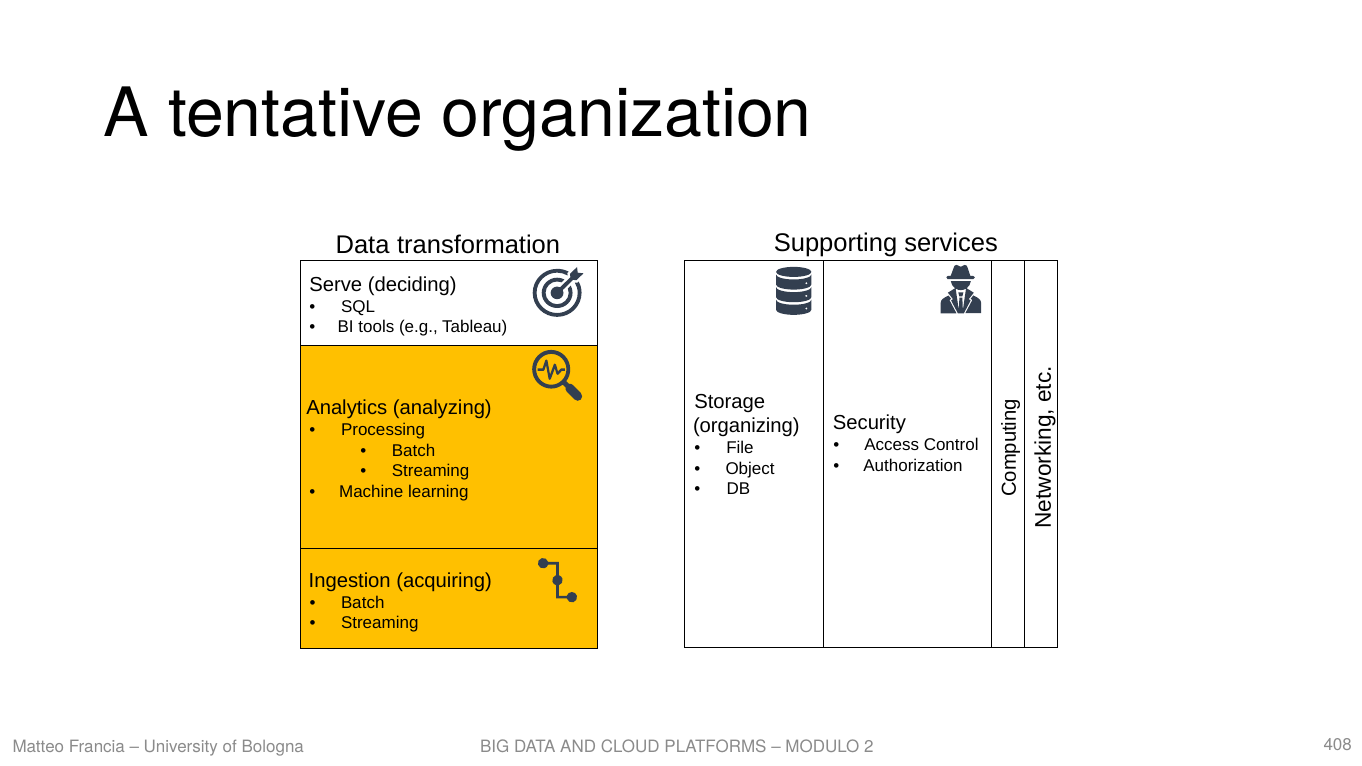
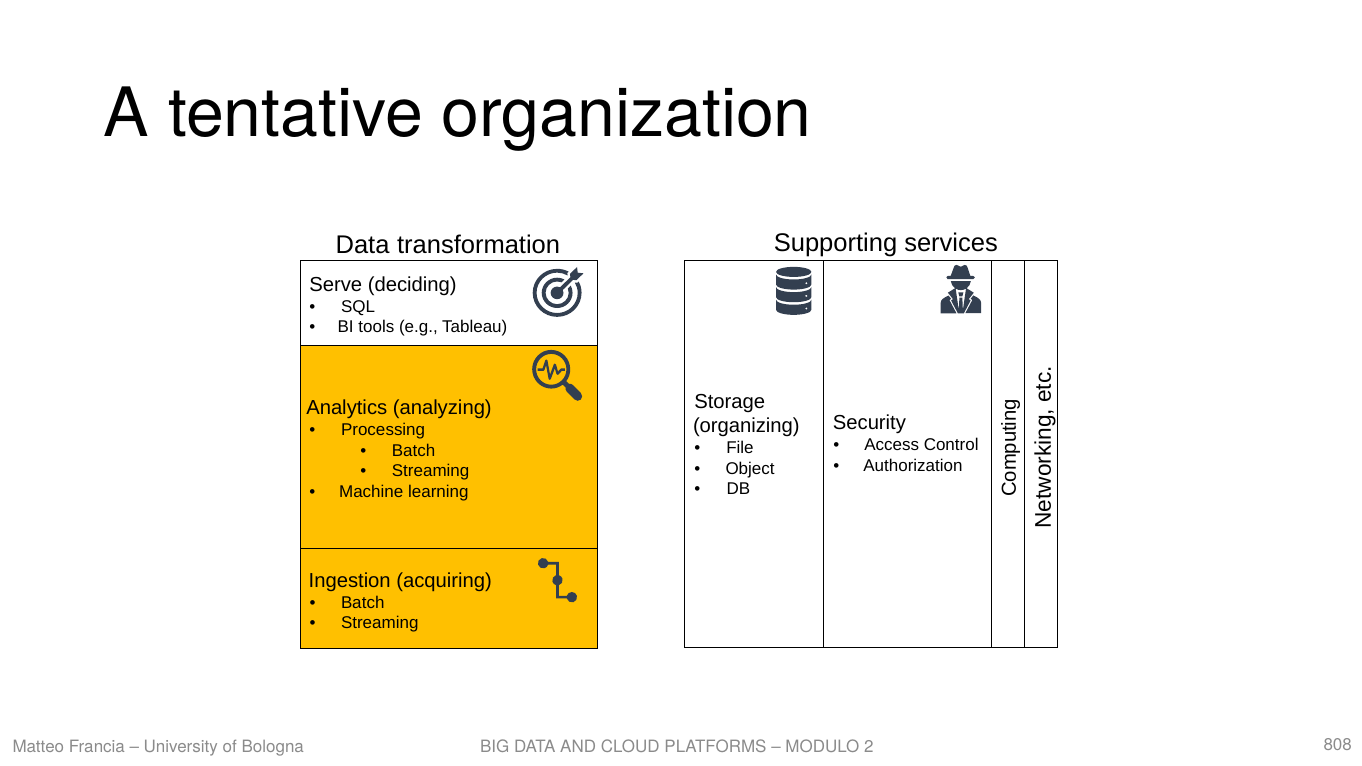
408: 408 -> 808
